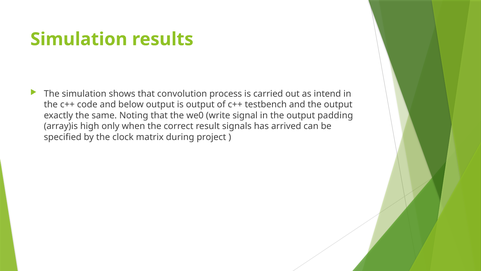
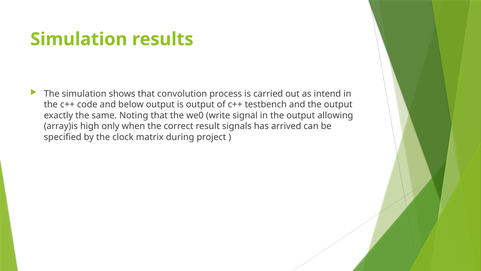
padding: padding -> allowing
